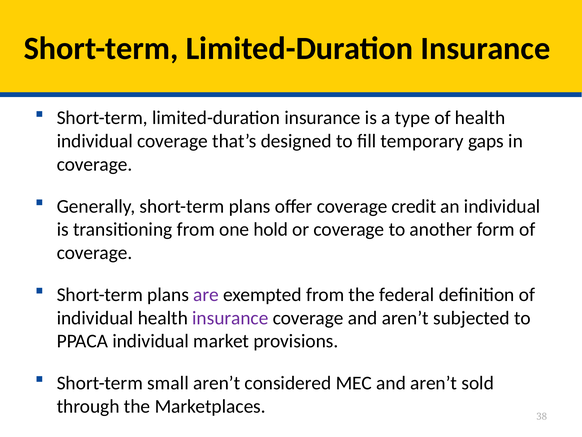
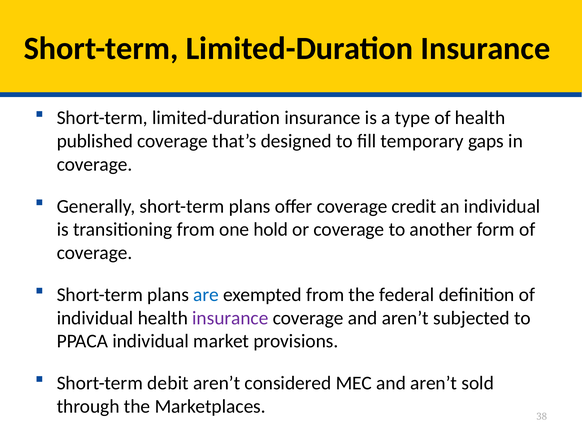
individual at (95, 141): individual -> published
are colour: purple -> blue
small: small -> debit
